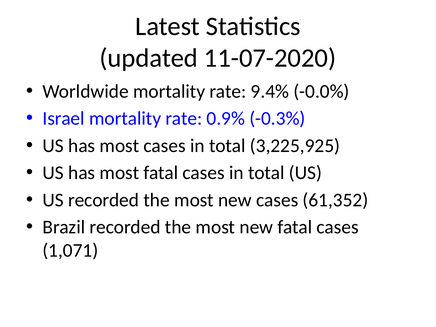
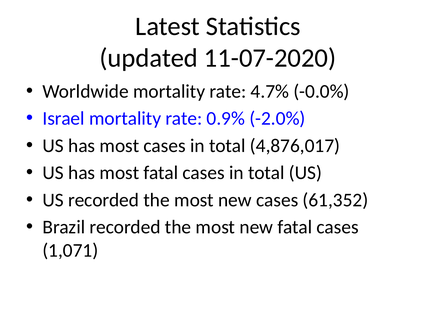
9.4%: 9.4% -> 4.7%
-0.3%: -0.3% -> -2.0%
3,225,925: 3,225,925 -> 4,876,017
